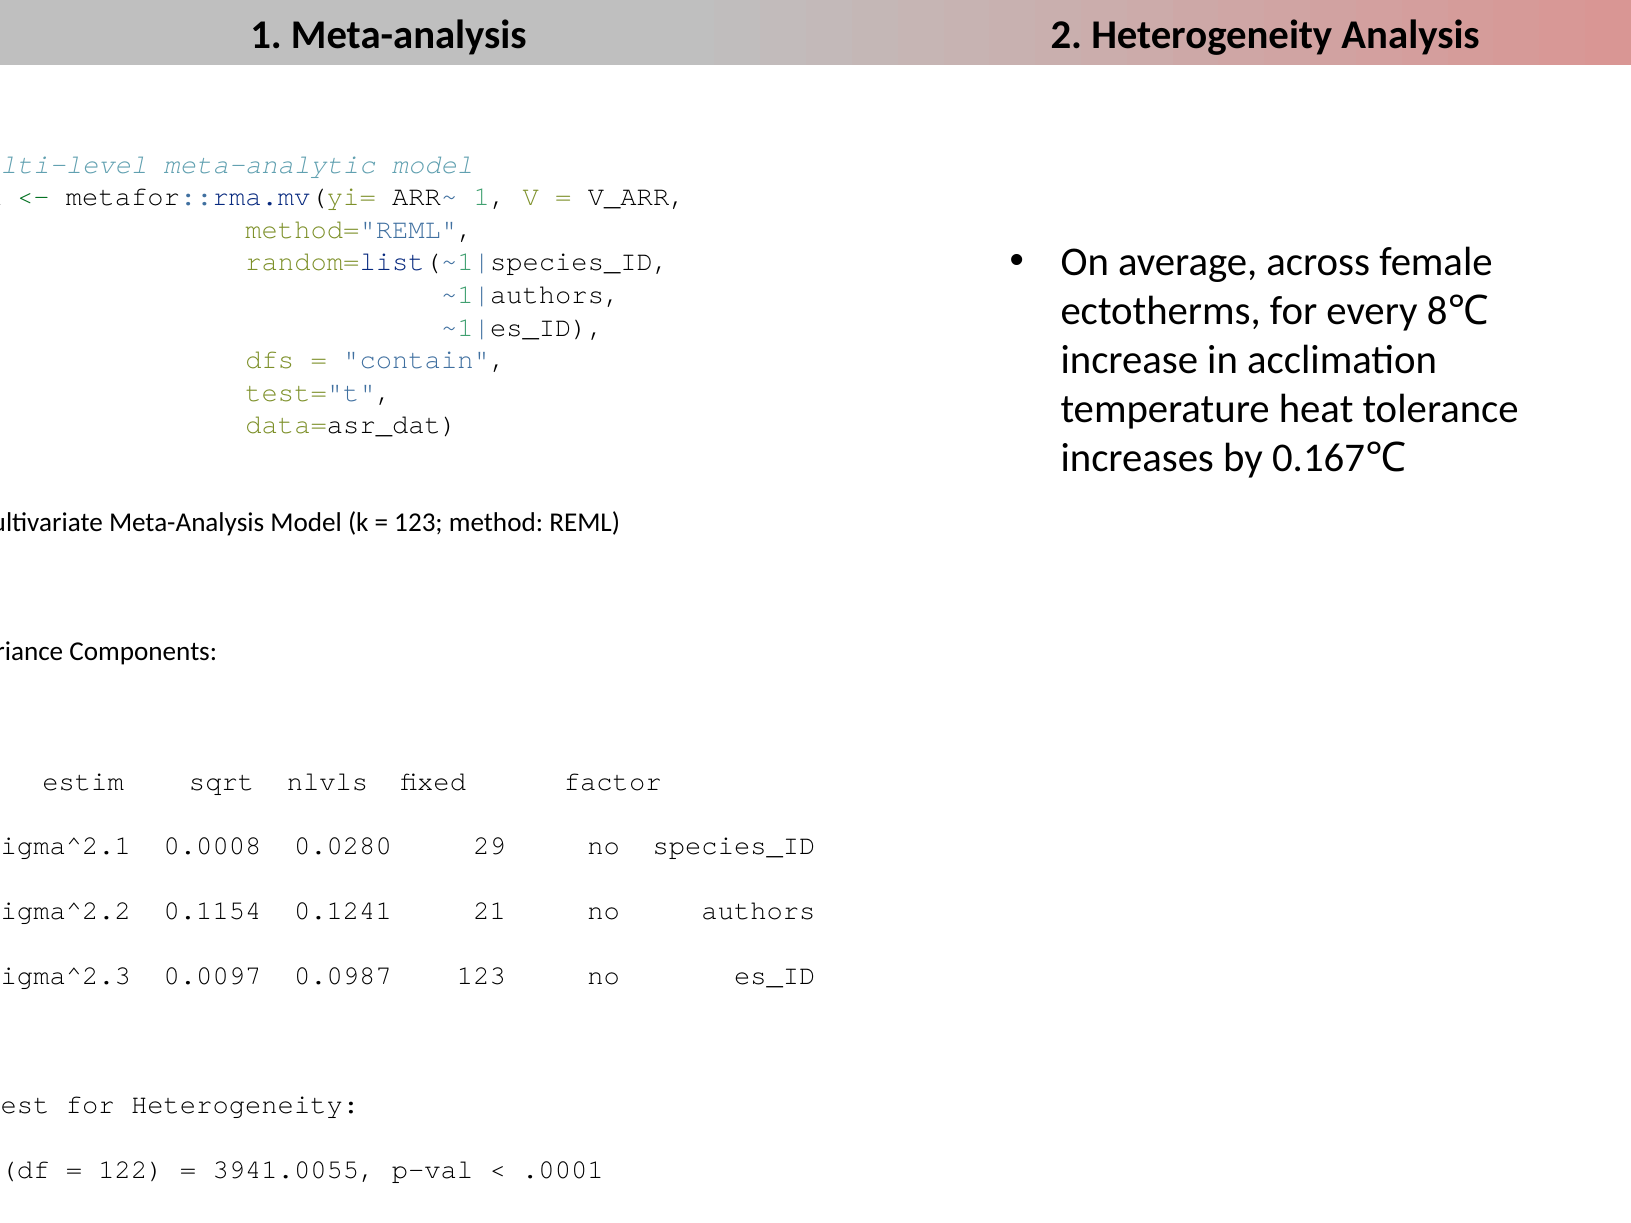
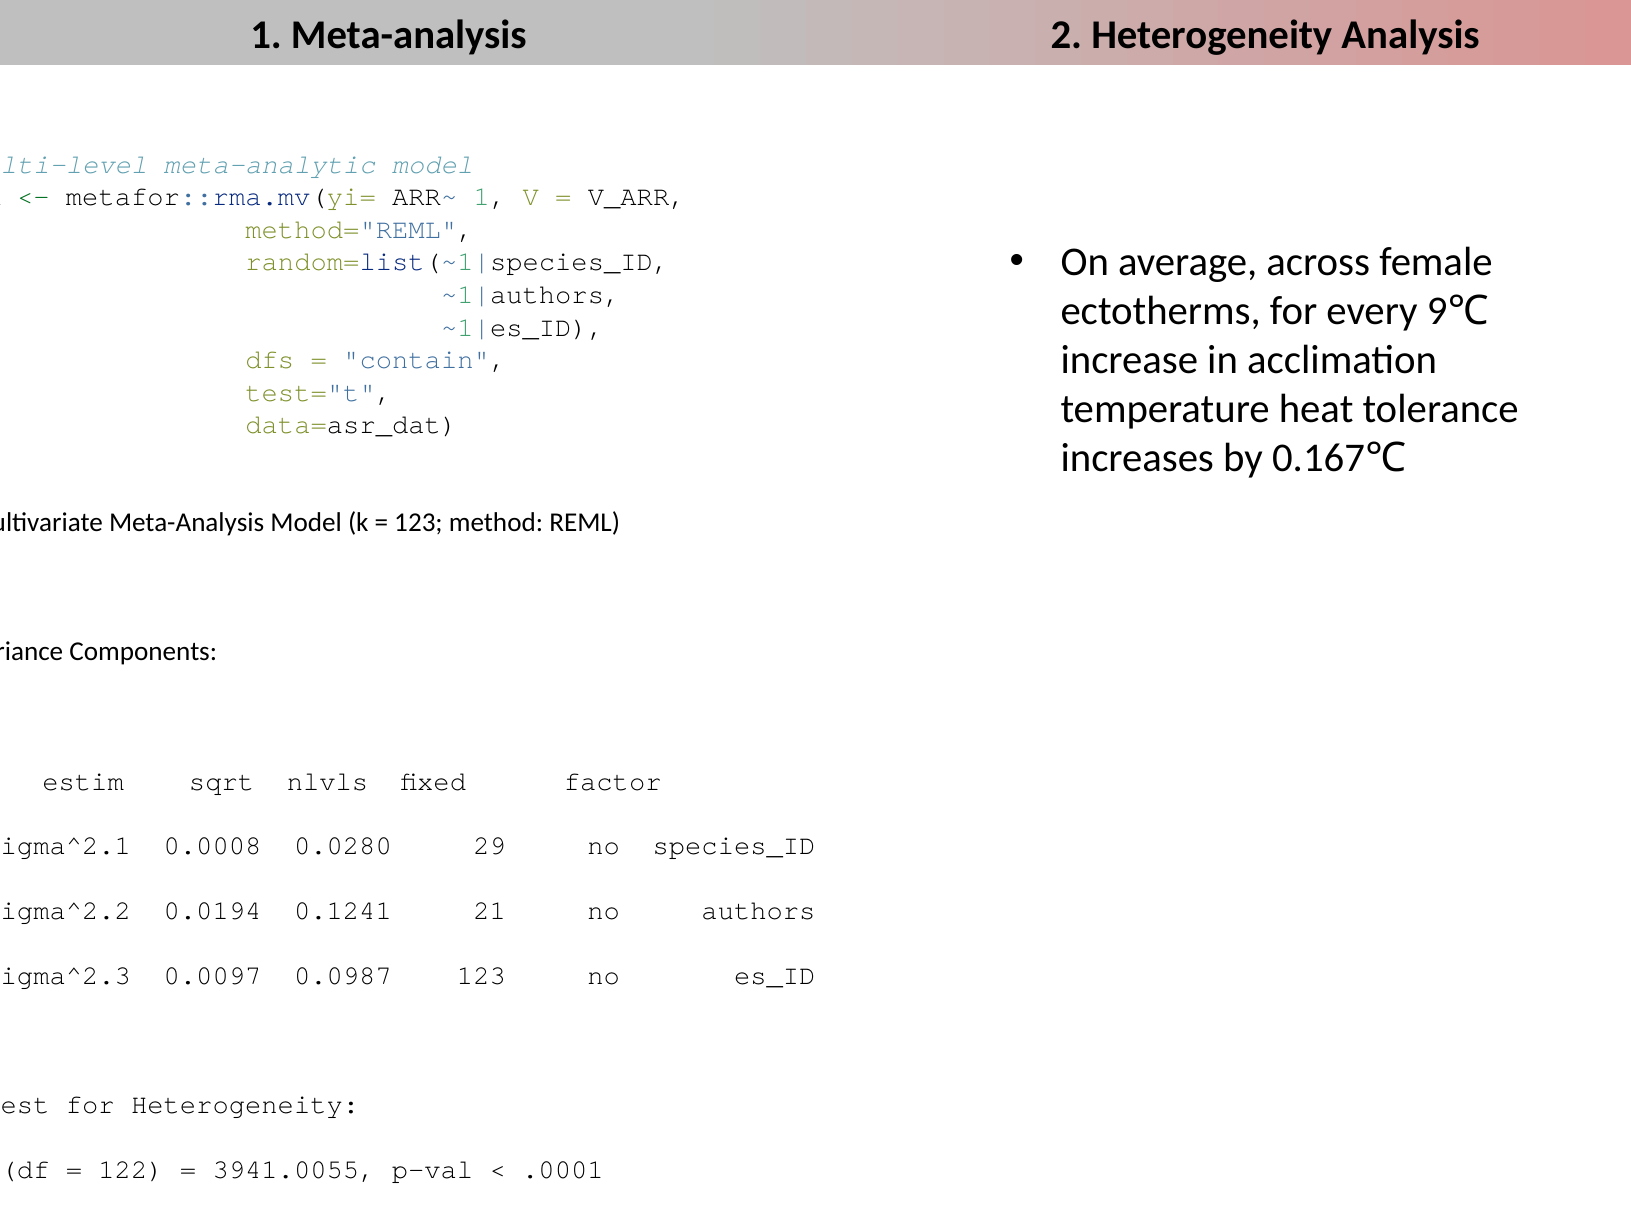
8: 8 -> 9
0.1154: 0.1154 -> 0.0194
